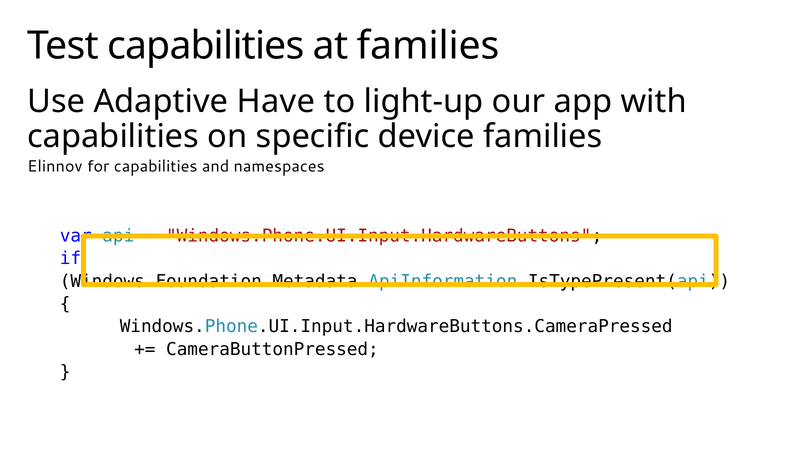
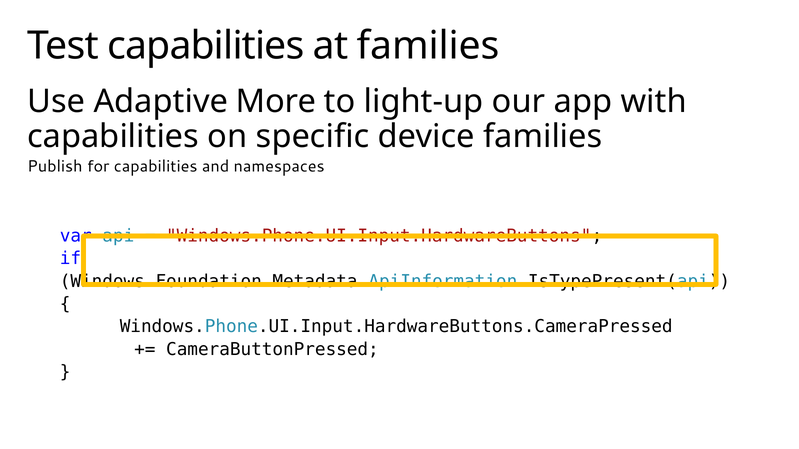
Have: Have -> More
Elinnov: Elinnov -> Publish
